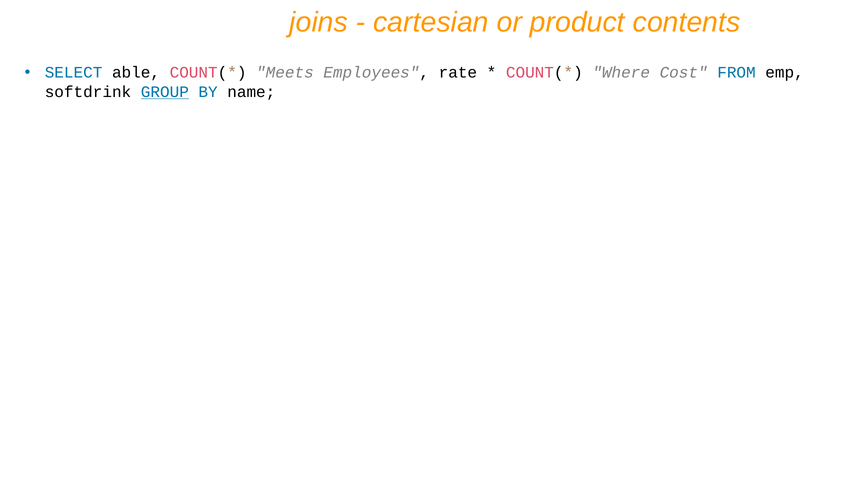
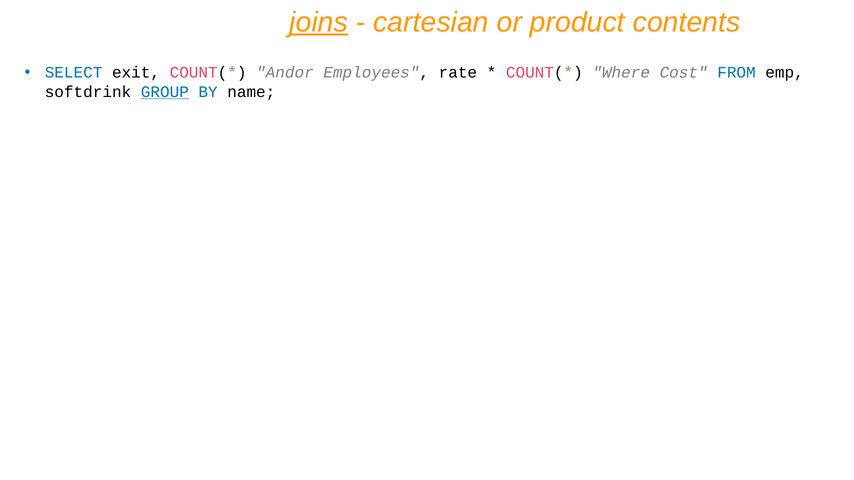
joins underline: none -> present
able: able -> exit
Meets: Meets -> Andor
